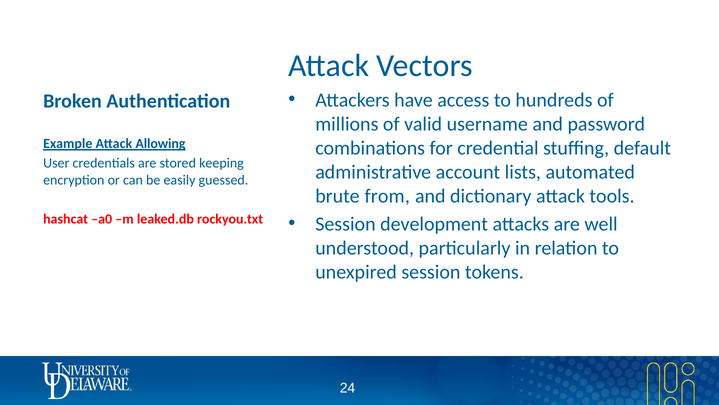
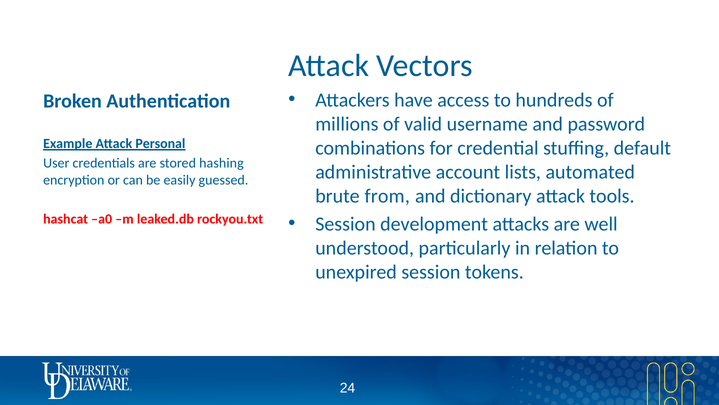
Allowing: Allowing -> Personal
keeping: keeping -> hashing
